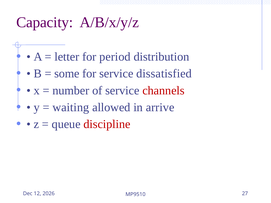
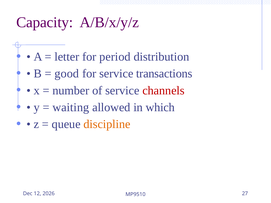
some: some -> good
dissatisfied: dissatisfied -> transactions
arrive: arrive -> which
discipline colour: red -> orange
